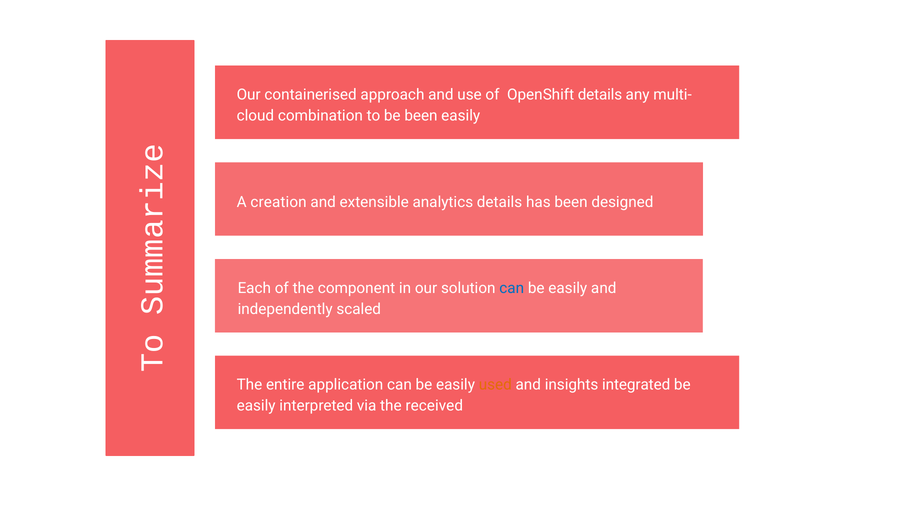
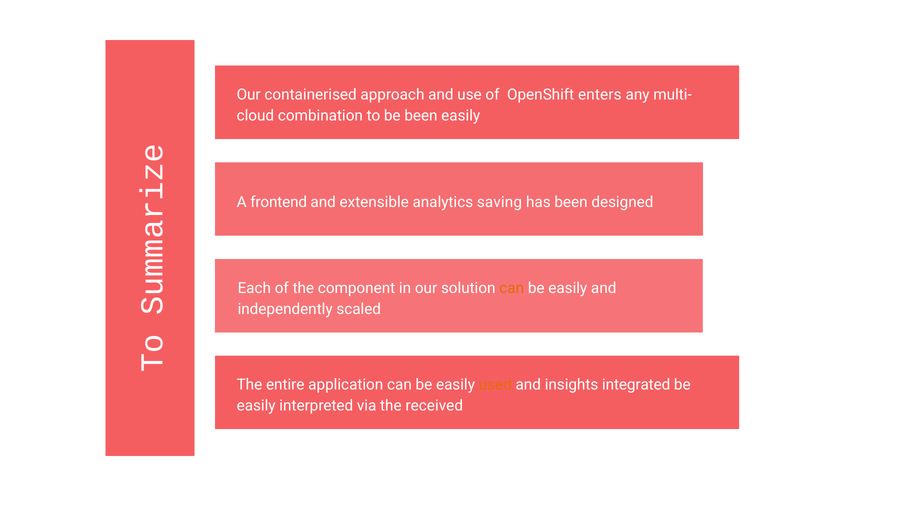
OpenShift details: details -> enters
creation: creation -> frontend
analytics details: details -> saving
can at (512, 288) colour: blue -> orange
